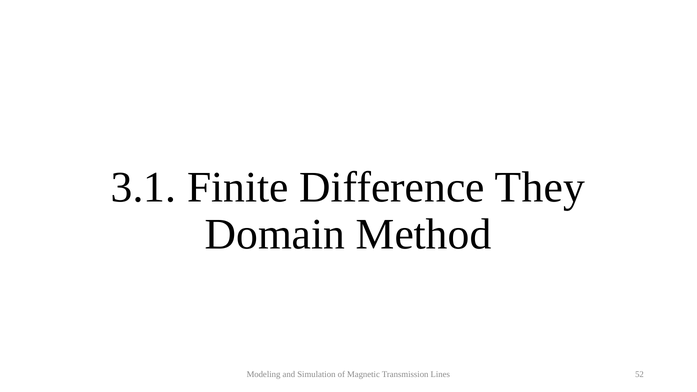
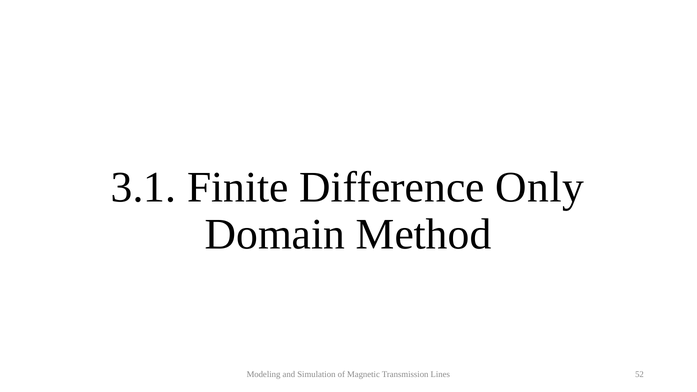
They: They -> Only
